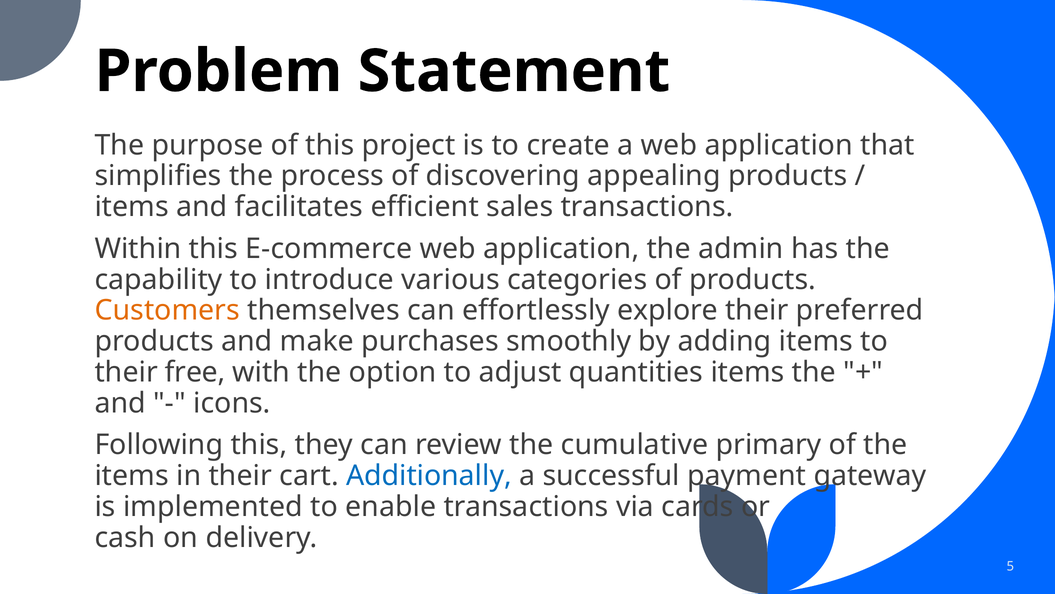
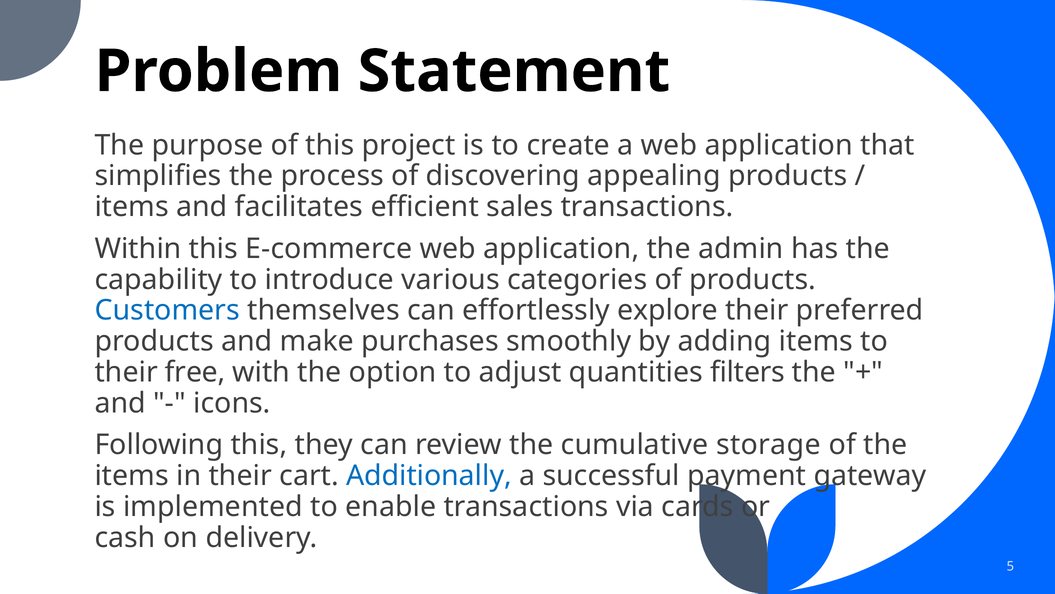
Customers colour: orange -> blue
quantities items: items -> filters
primary: primary -> storage
